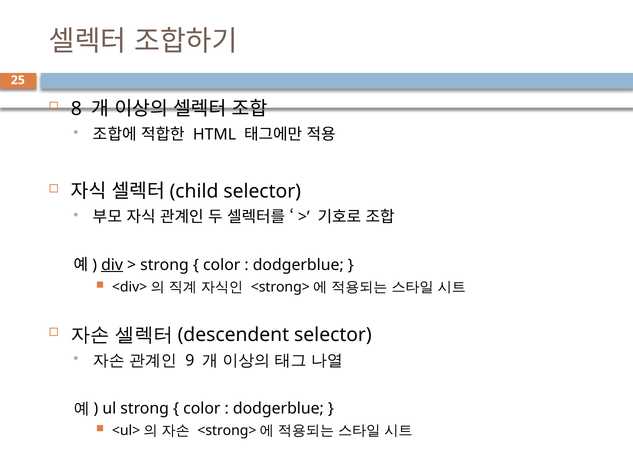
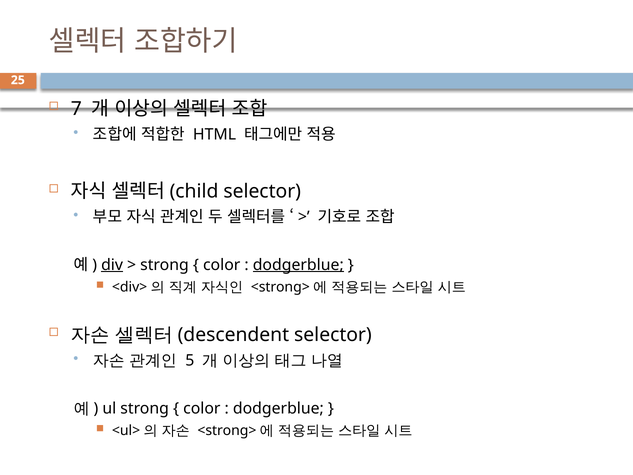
8: 8 -> 7
dodgerblue at (298, 265) underline: none -> present
9: 9 -> 5
